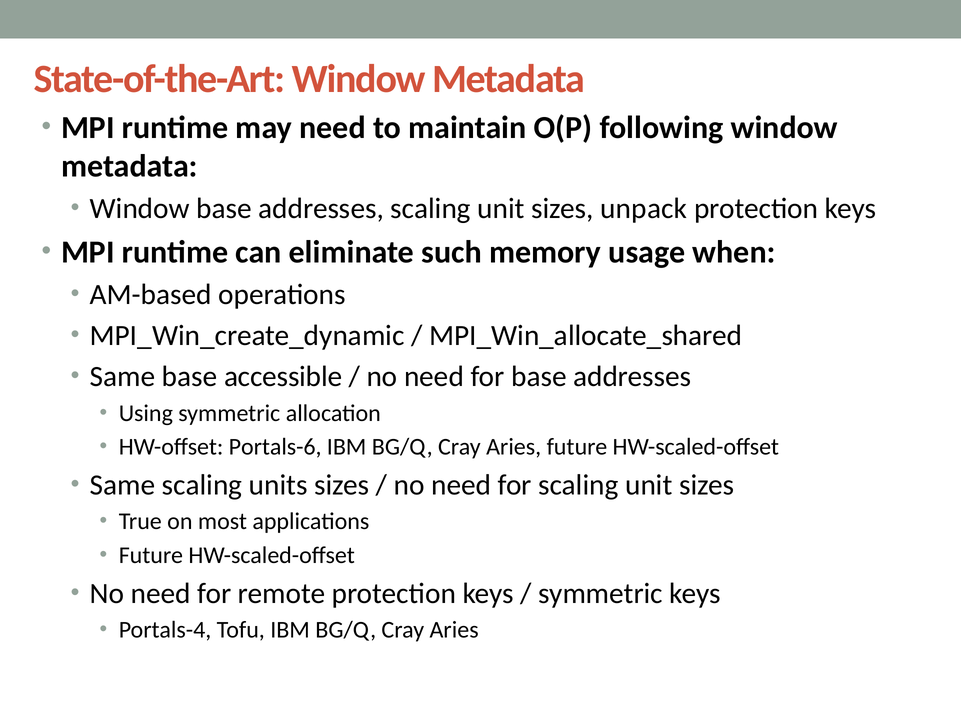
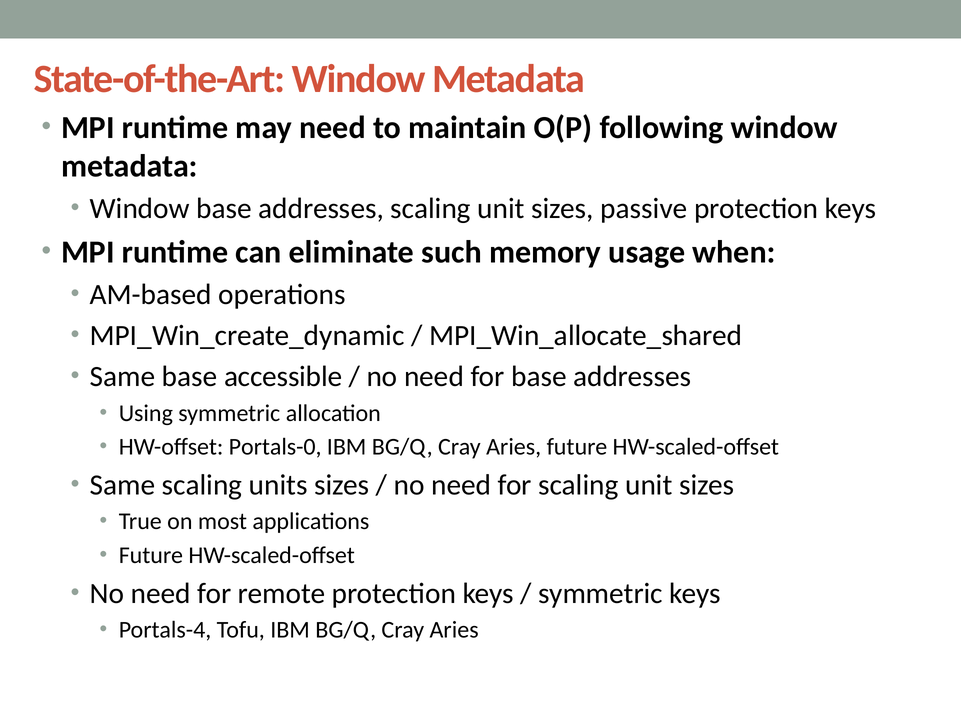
unpack: unpack -> passive
Portals-6: Portals-6 -> Portals-0
